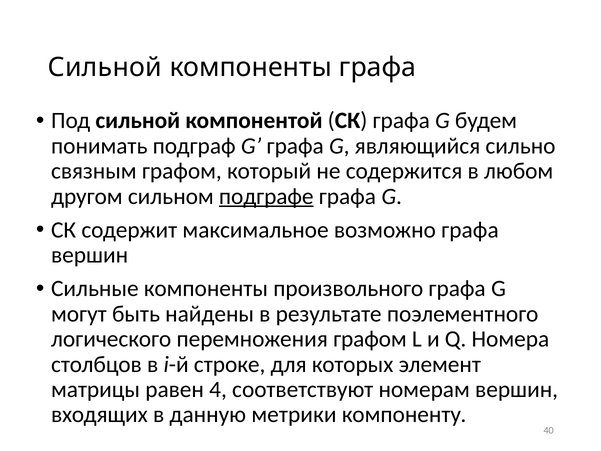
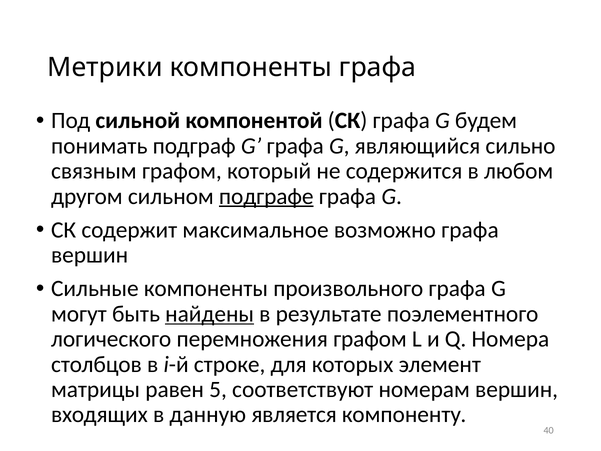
Сильной at (105, 67): Сильной -> Метрики
найдены underline: none -> present
4: 4 -> 5
метрики: метрики -> является
